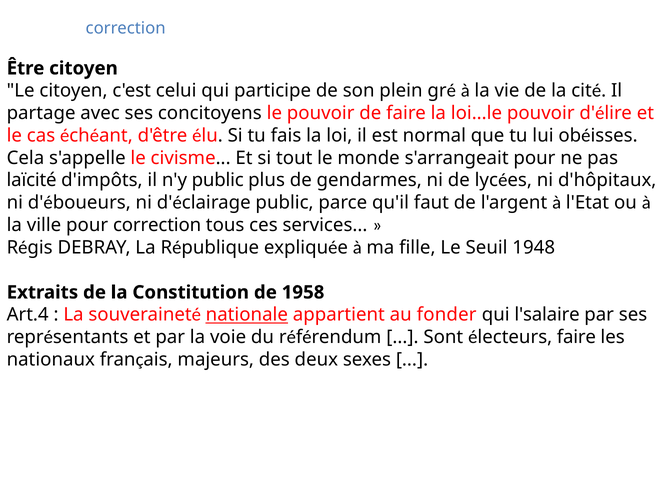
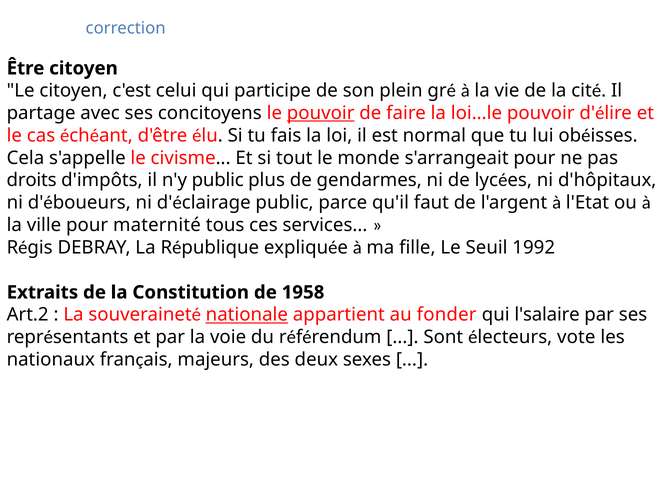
pouvoir at (321, 113) underline: none -> present
laïcité: laïcité -> droits
pour correction: correction -> maternité
1948: 1948 -> 1992
Art.4: Art.4 -> Art.2
faire at (576, 337): faire -> vote
